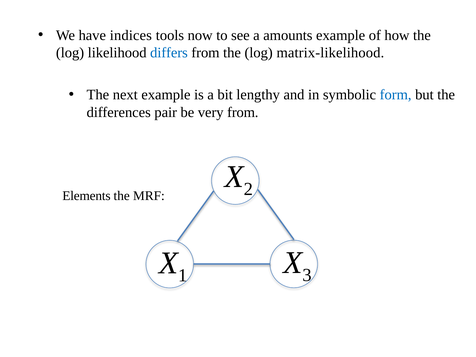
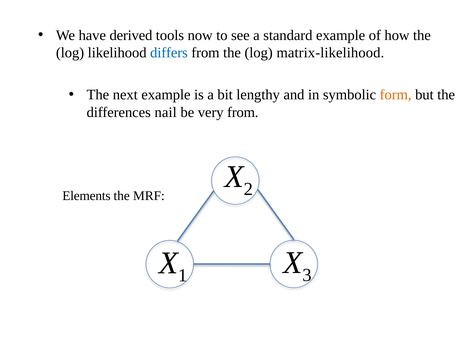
indices: indices -> derived
amounts: amounts -> standard
form colour: blue -> orange
pair: pair -> nail
